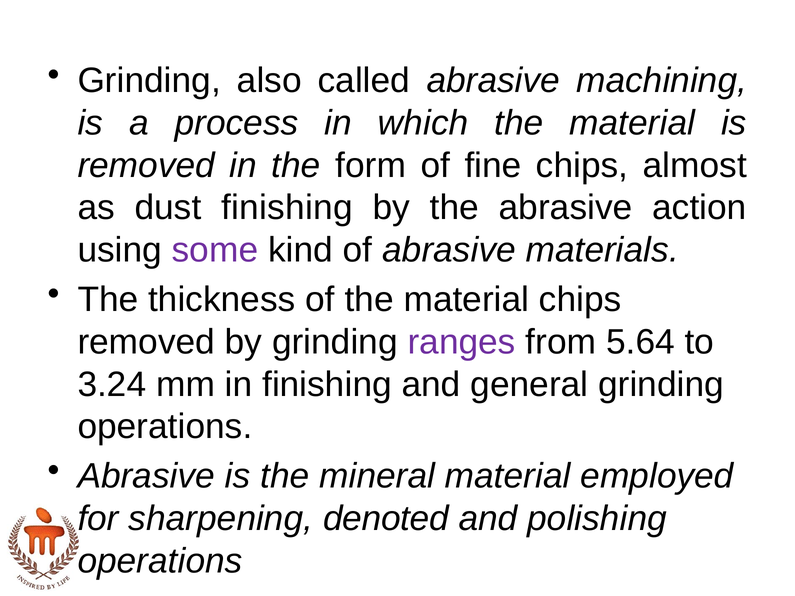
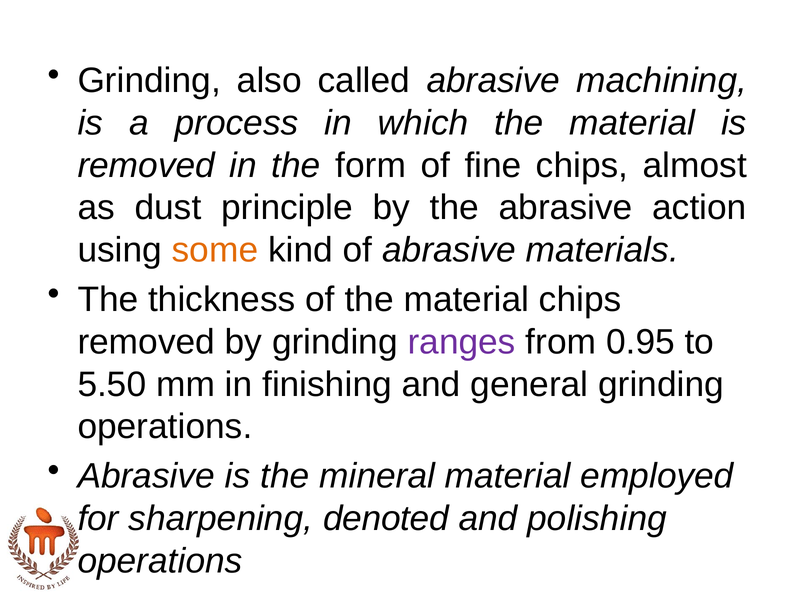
dust finishing: finishing -> principle
some colour: purple -> orange
5.64: 5.64 -> 0.95
3.24: 3.24 -> 5.50
